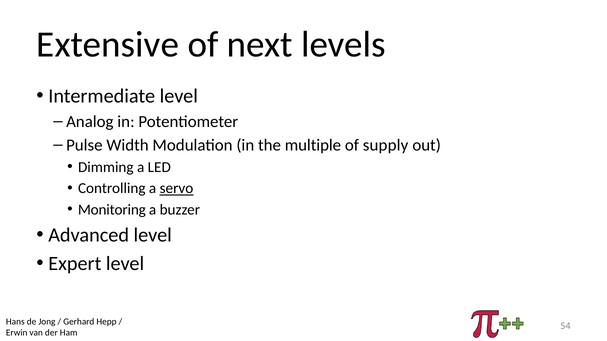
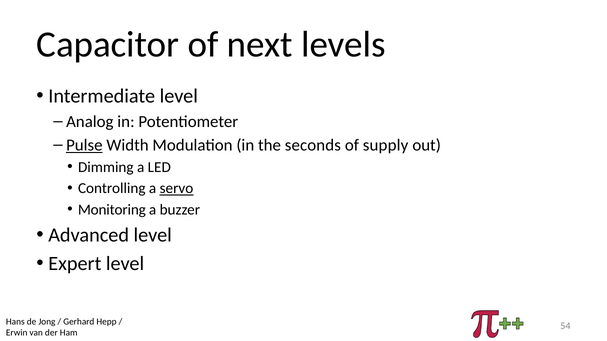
Extensive: Extensive -> Capacitor
Pulse underline: none -> present
multiple: multiple -> seconds
